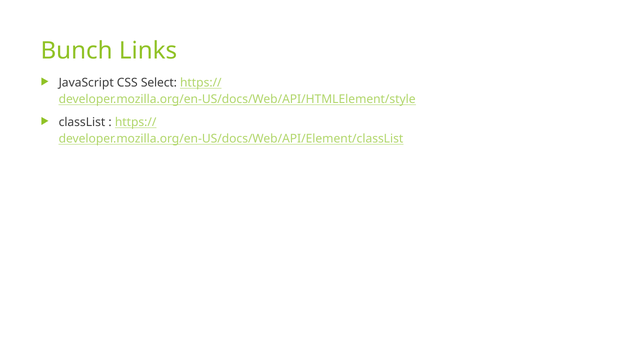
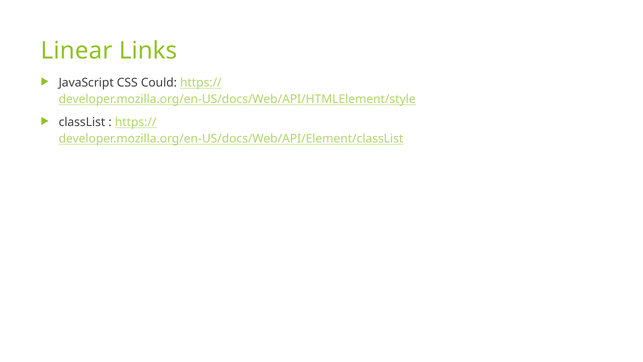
Bunch: Bunch -> Linear
Select: Select -> Could
